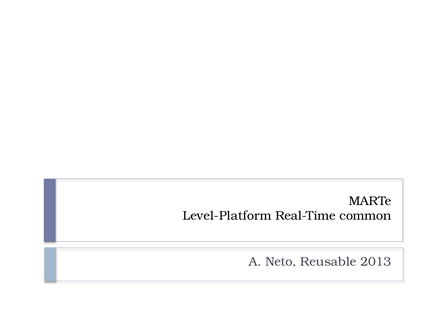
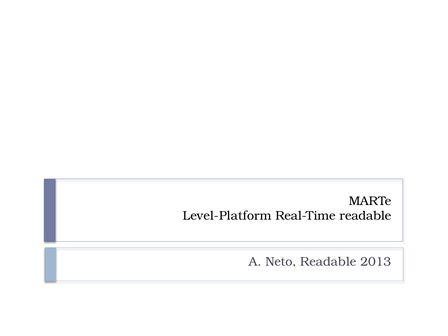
Real-Time common: common -> readable
Neto Reusable: Reusable -> Readable
